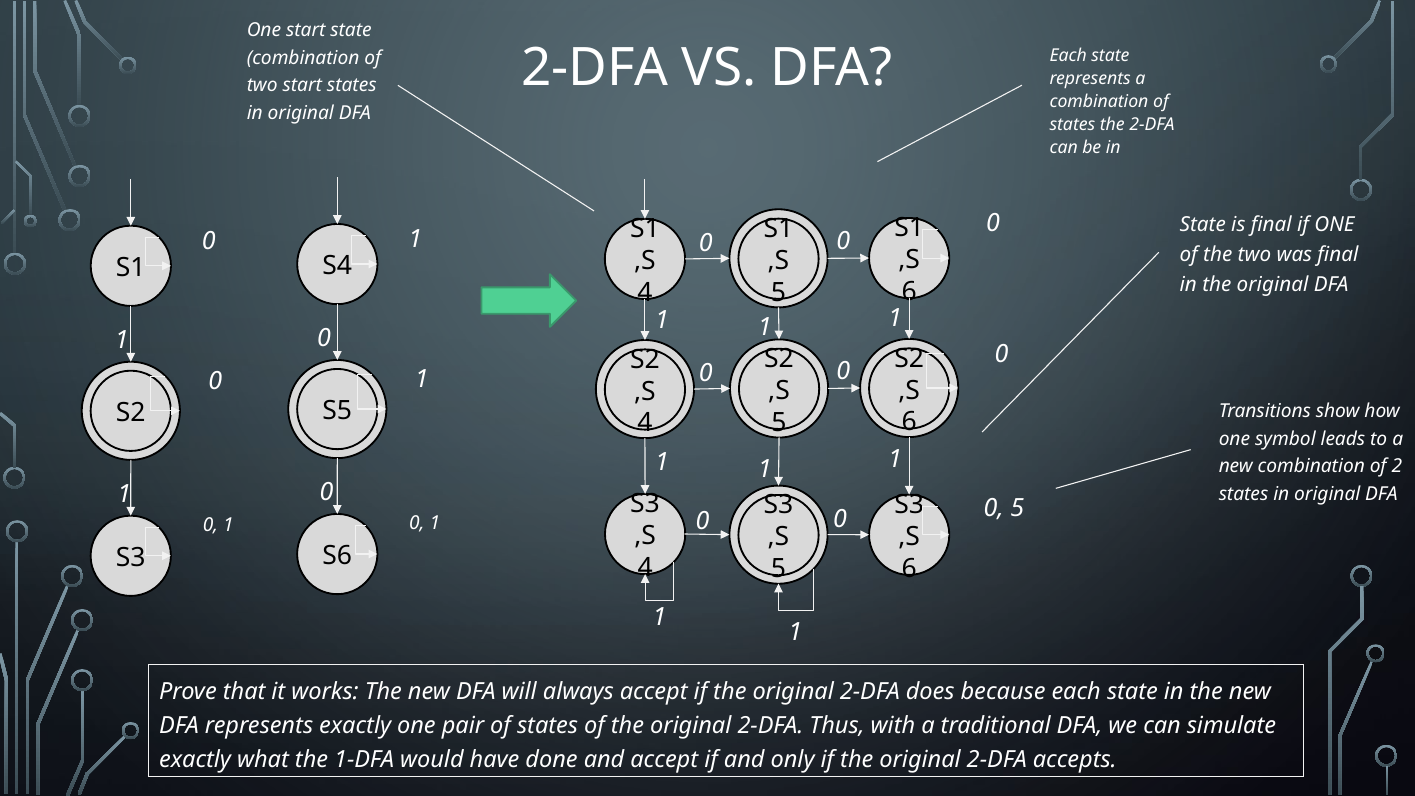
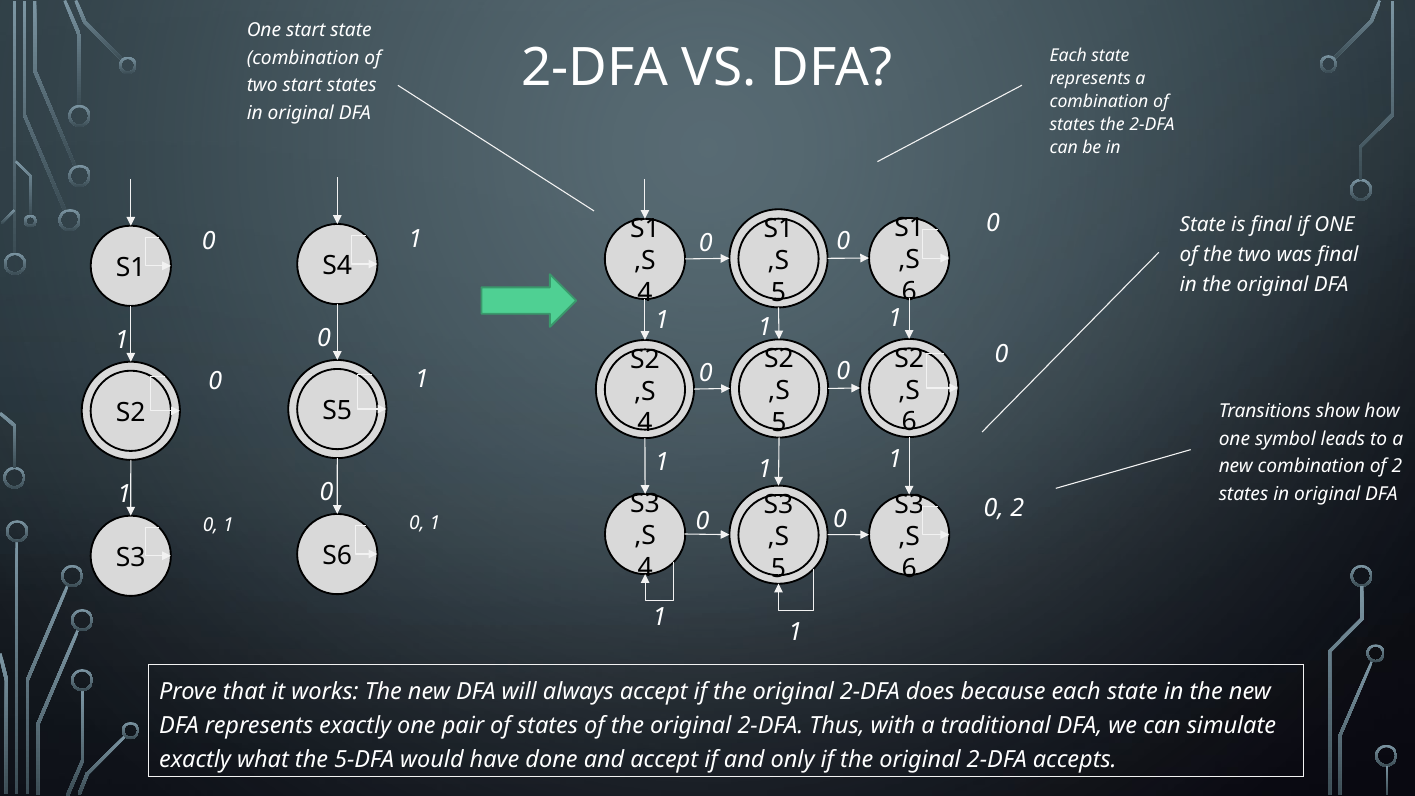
0 5: 5 -> 2
1-DFA: 1-DFA -> 5-DFA
